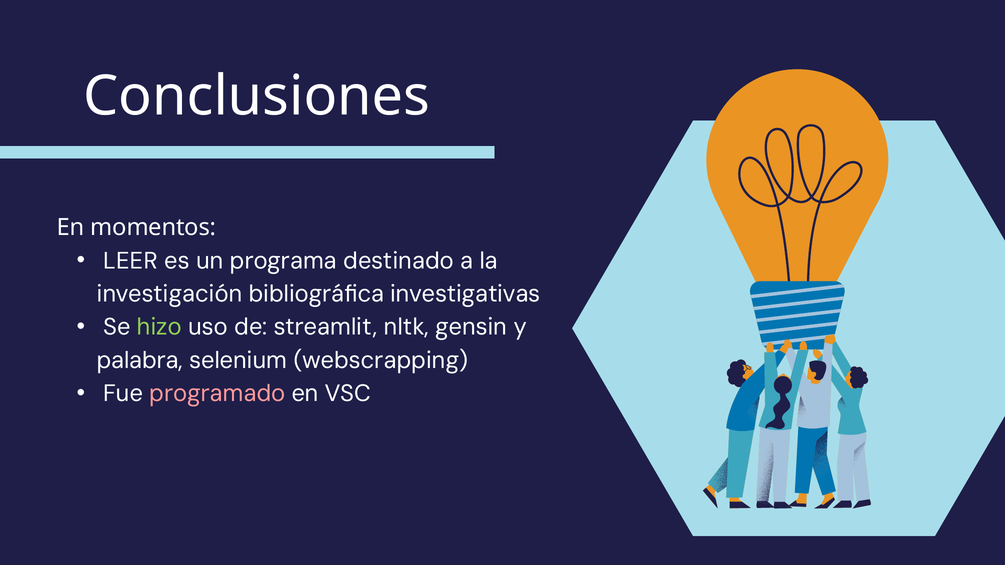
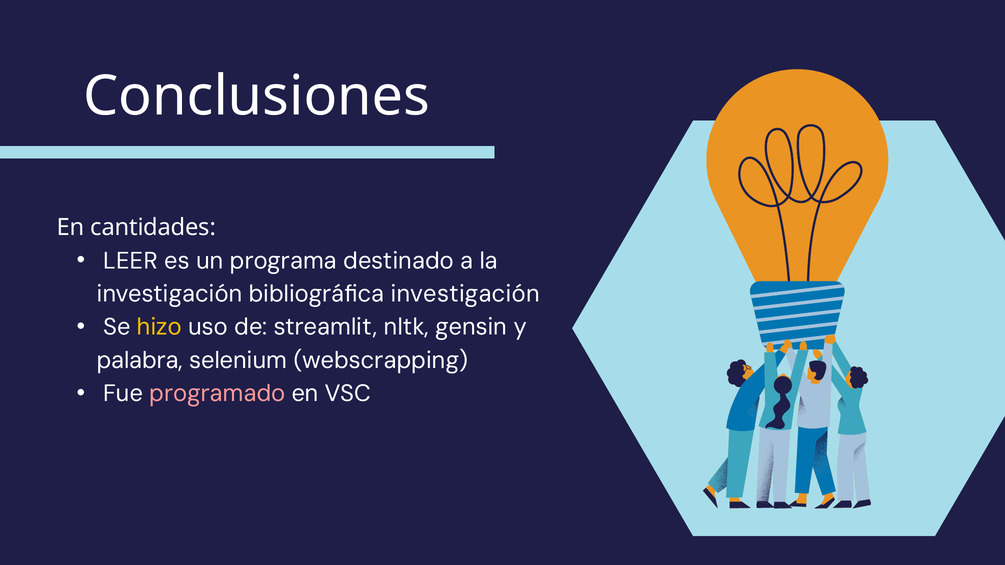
momentos: momentos -> cantidades
bibliográfica investigativas: investigativas -> investigación
hizo colour: light green -> yellow
